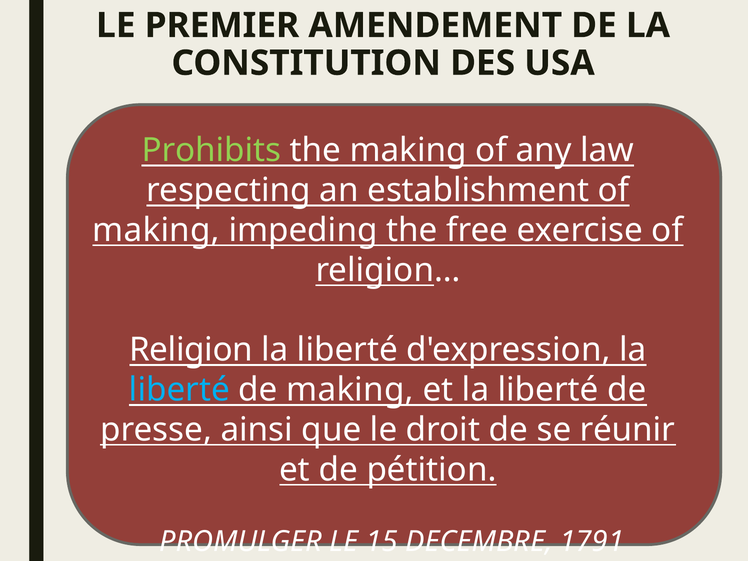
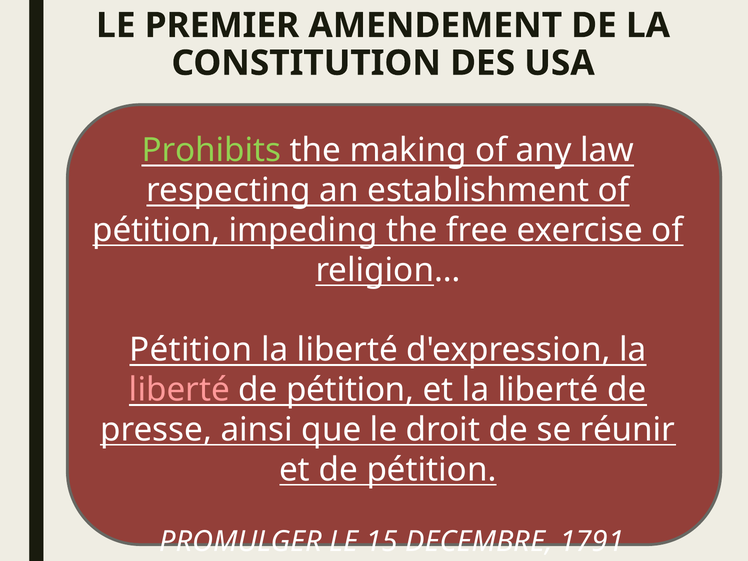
making at (156, 230): making -> pétition
Religion at (191, 350): Religion -> Pétition
liberté at (179, 390) colour: light blue -> pink
making at (350, 390): making -> pétition
